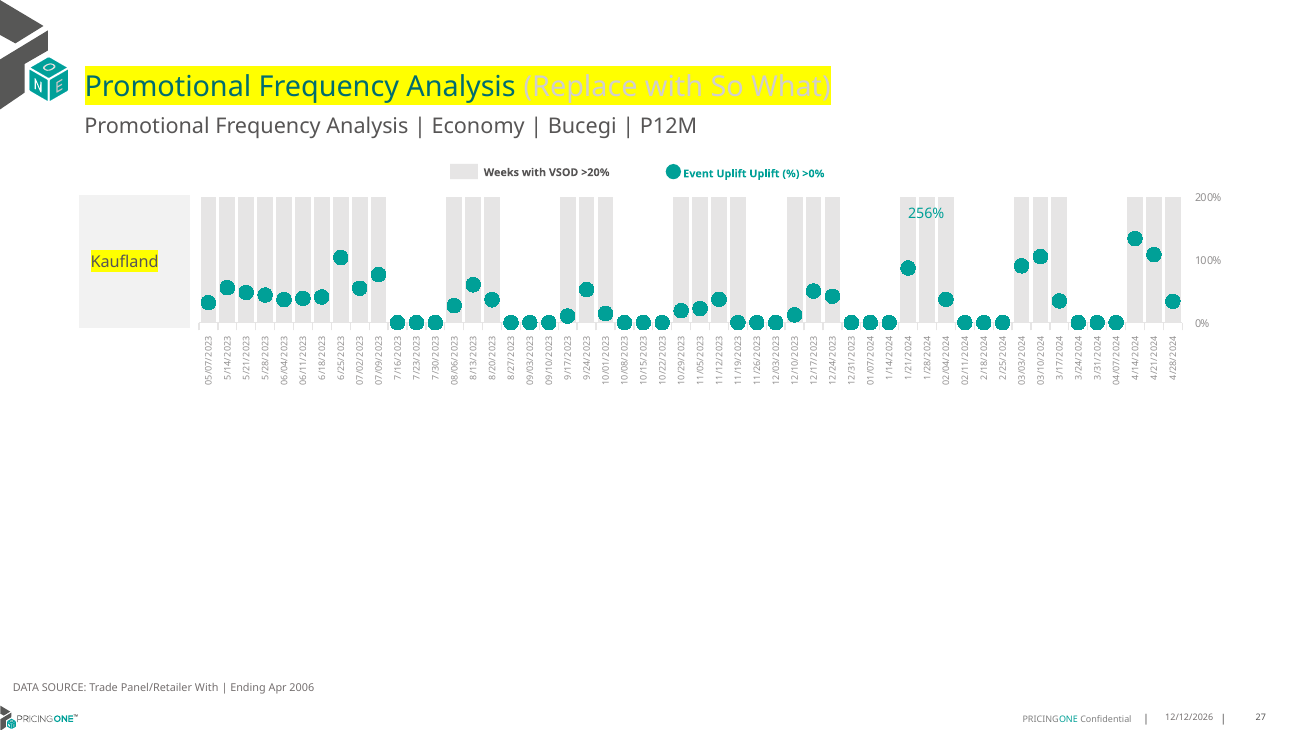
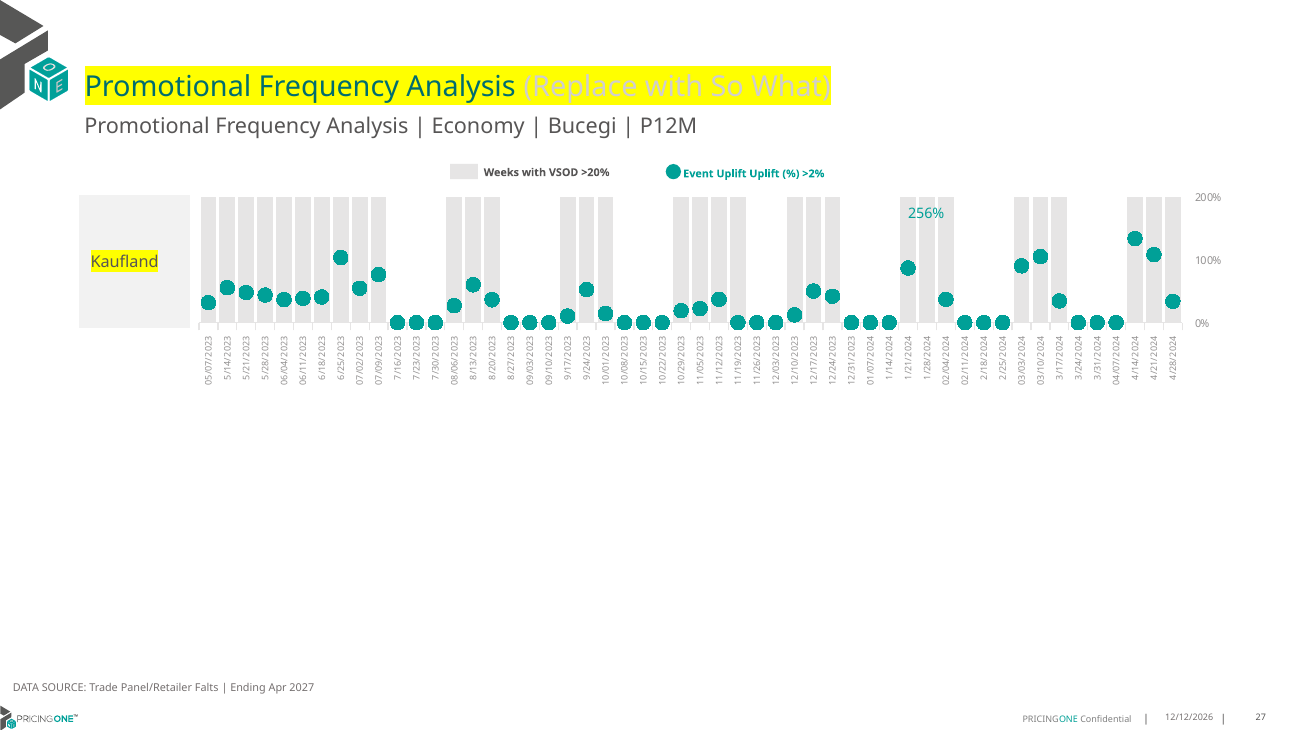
>0%: >0% -> >2%
Panel/Retailer With: With -> Falts
2006: 2006 -> 2027
